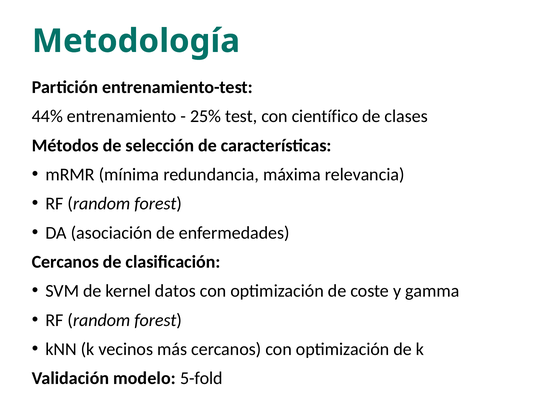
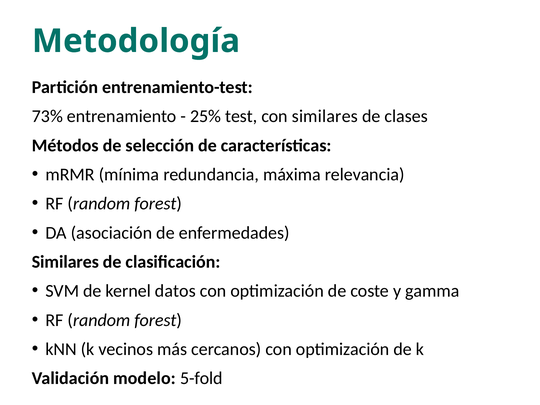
44%: 44% -> 73%
con científico: científico -> similares
Cercanos at (65, 262): Cercanos -> Similares
